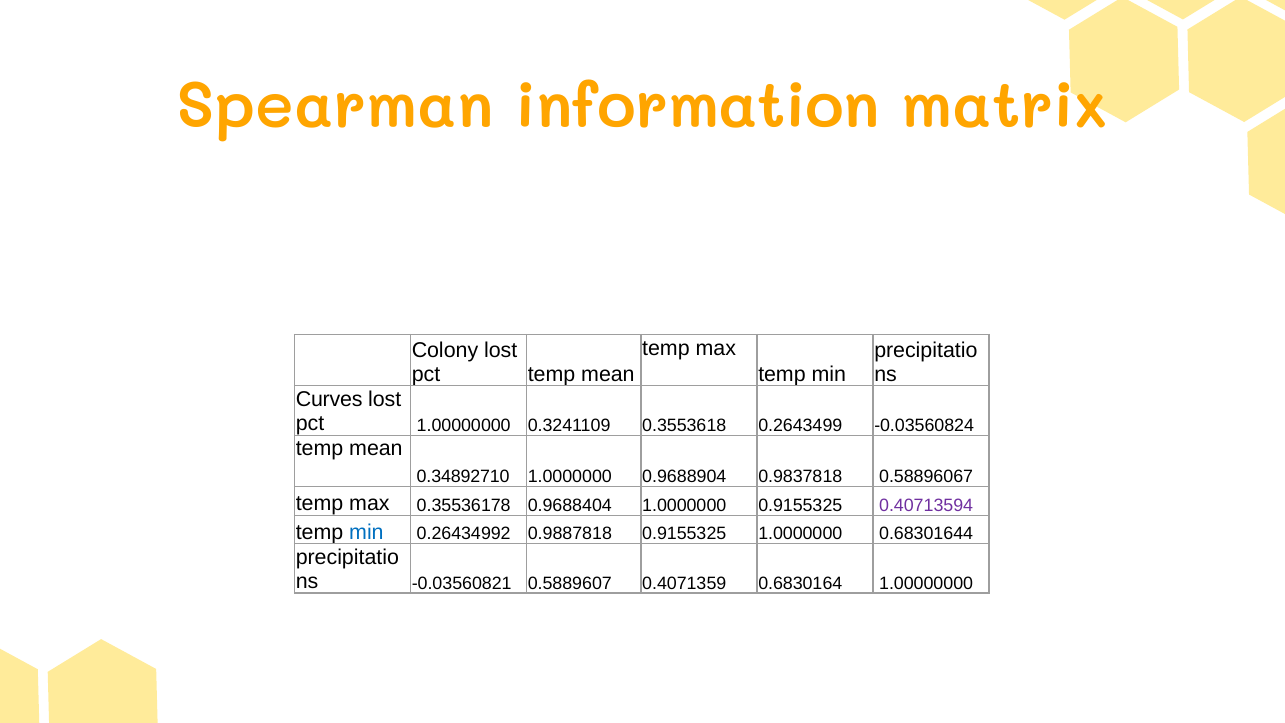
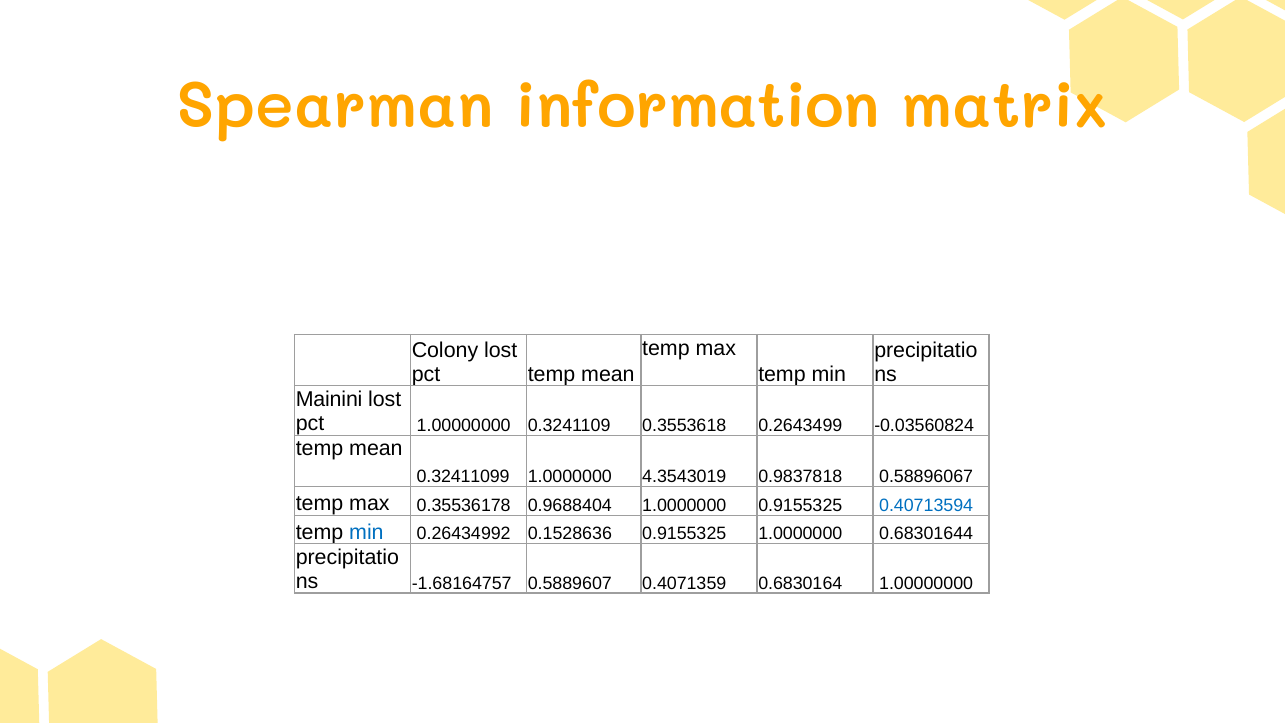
Curves: Curves -> Mainini
0.34892710: 0.34892710 -> 0.32411099
0.9688904: 0.9688904 -> 4.3543019
0.40713594 colour: purple -> blue
0.9887818: 0.9887818 -> 0.1528636
-0.03560821: -0.03560821 -> -1.68164757
